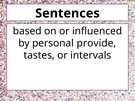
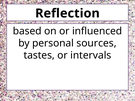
Sentences: Sentences -> Reflection
provide: provide -> sources
